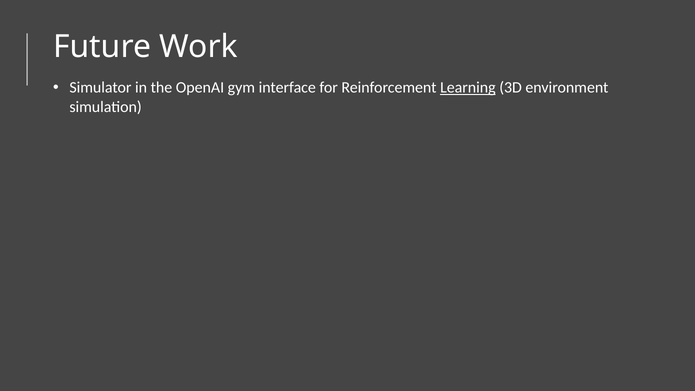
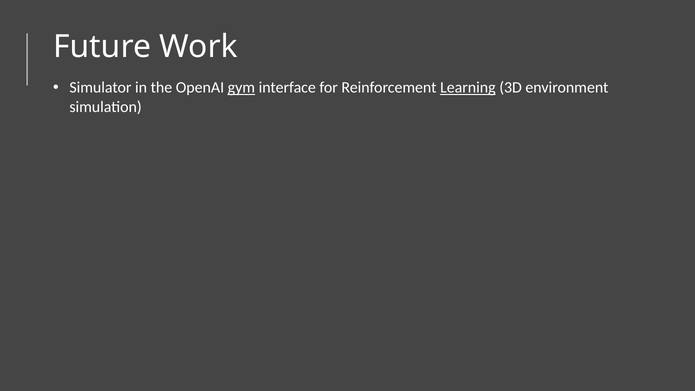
gym underline: none -> present
